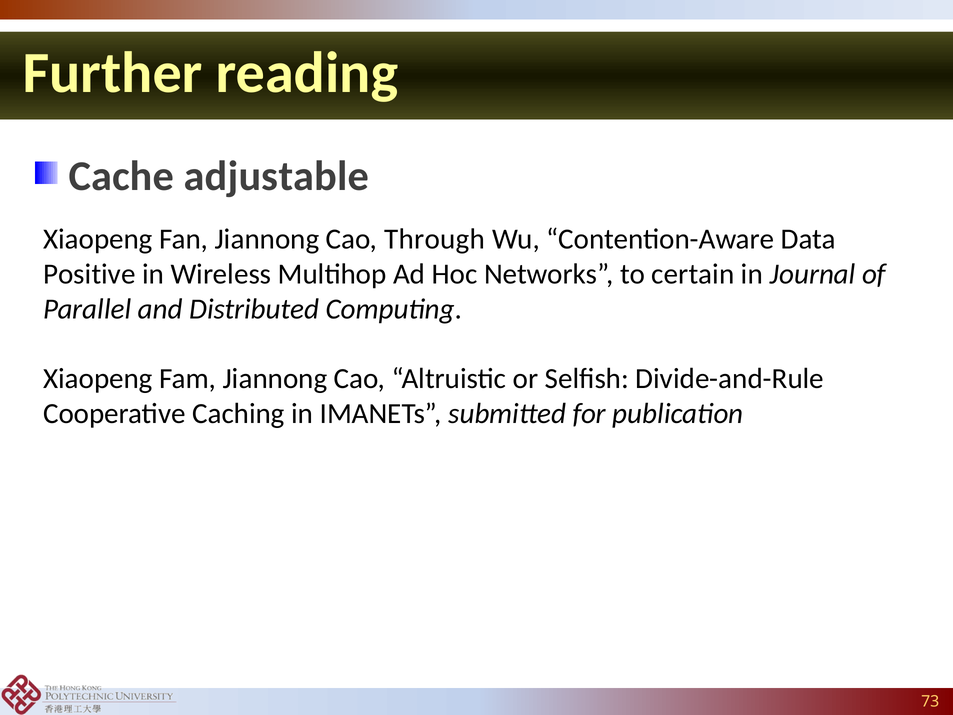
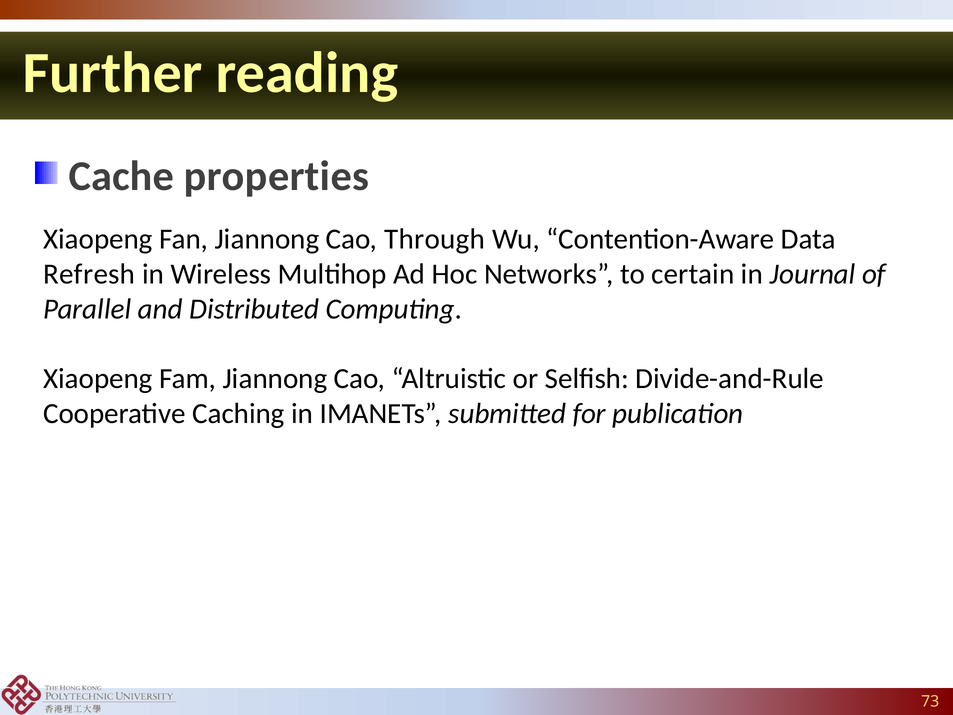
adjustable: adjustable -> properties
Positive: Positive -> Refresh
